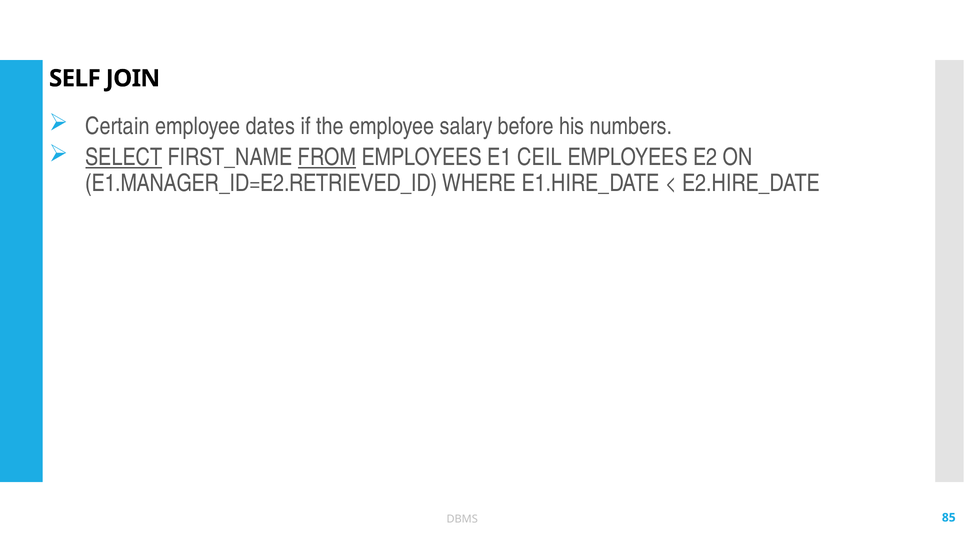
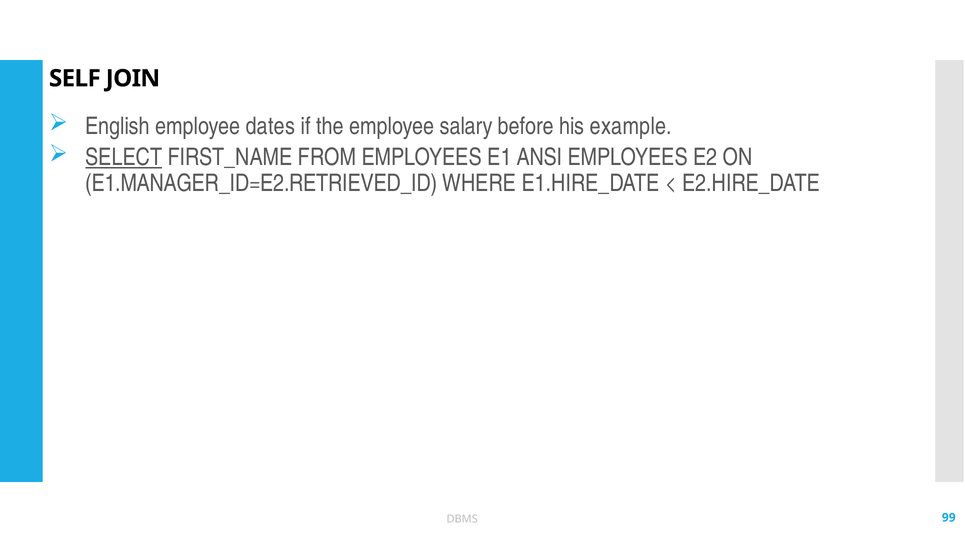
Certain: Certain -> English
numbers: numbers -> example
FROM underline: present -> none
CEIL: CEIL -> ANSI
85: 85 -> 99
